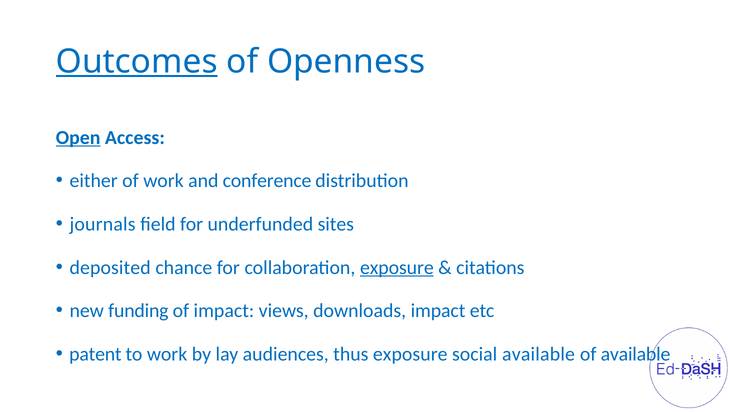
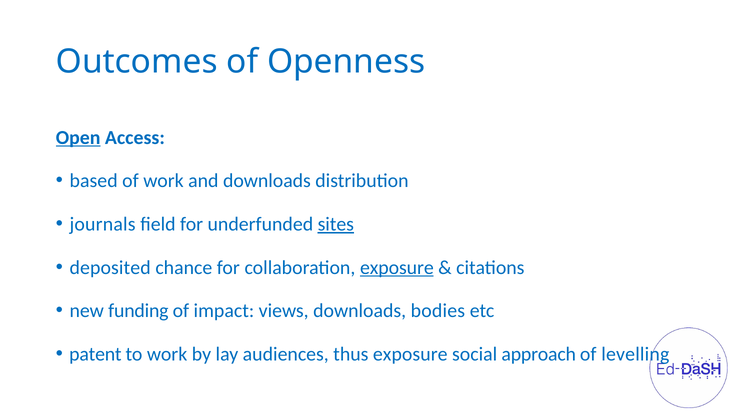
Outcomes underline: present -> none
either: either -> based
and conference: conference -> downloads
sites underline: none -> present
downloads impact: impact -> bodies
social available: available -> approach
of available: available -> levelling
